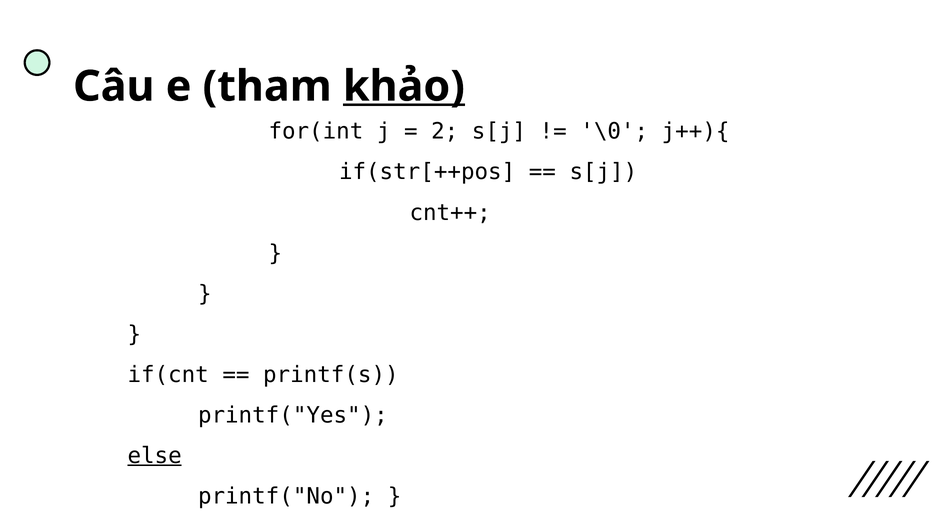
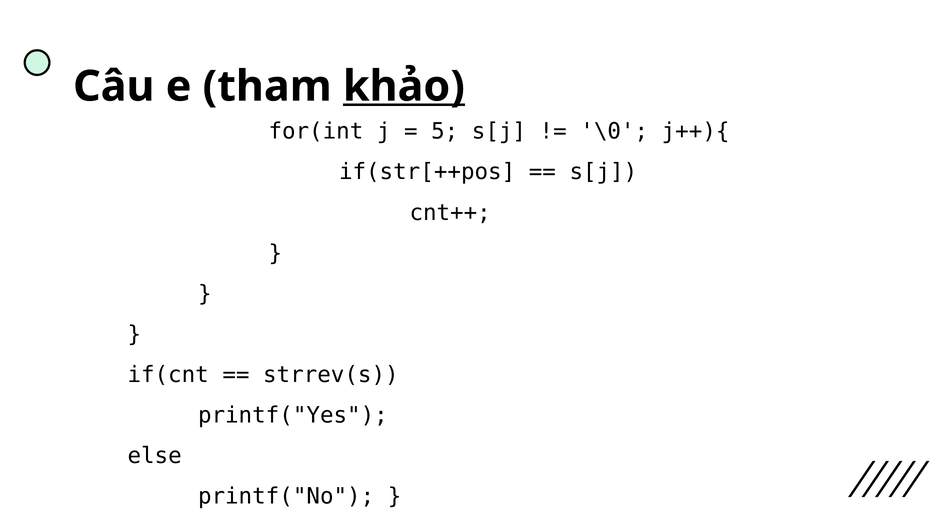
2: 2 -> 5
printf(s: printf(s -> strrev(s
else underline: present -> none
